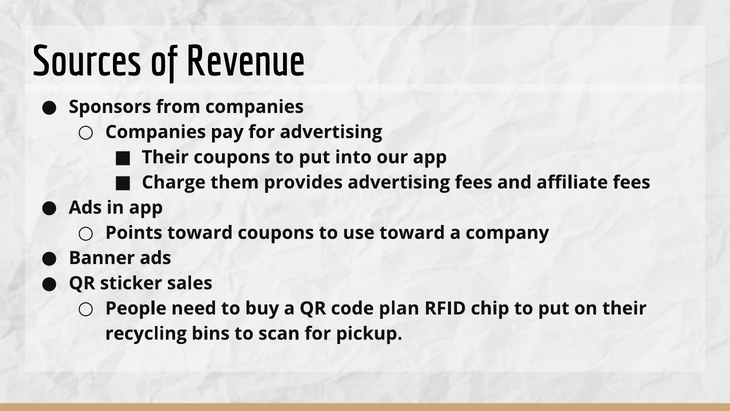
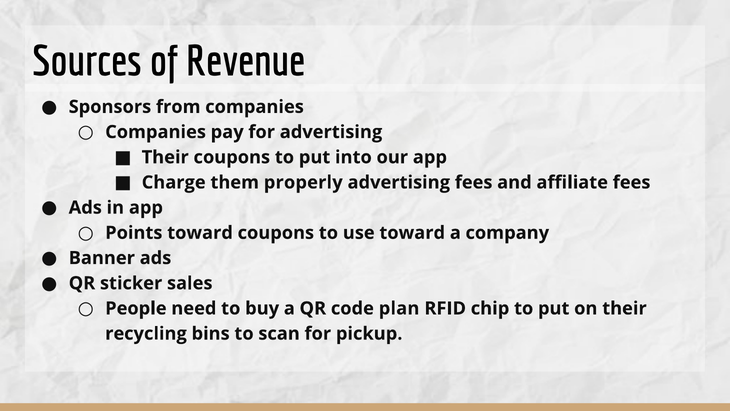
provides: provides -> properly
